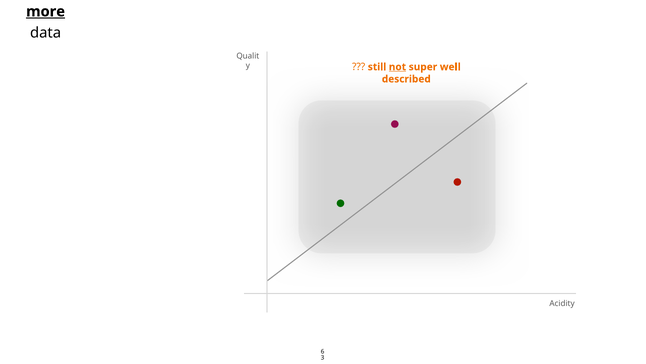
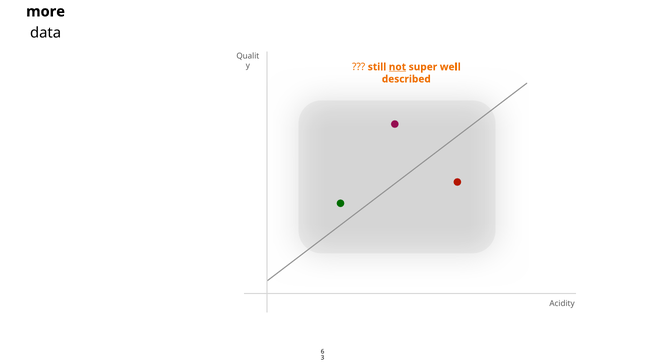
more underline: present -> none
